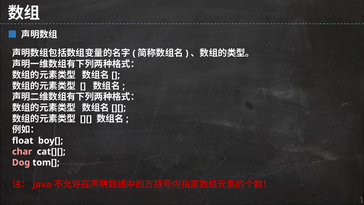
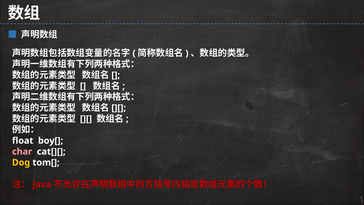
Dog colour: pink -> yellow
